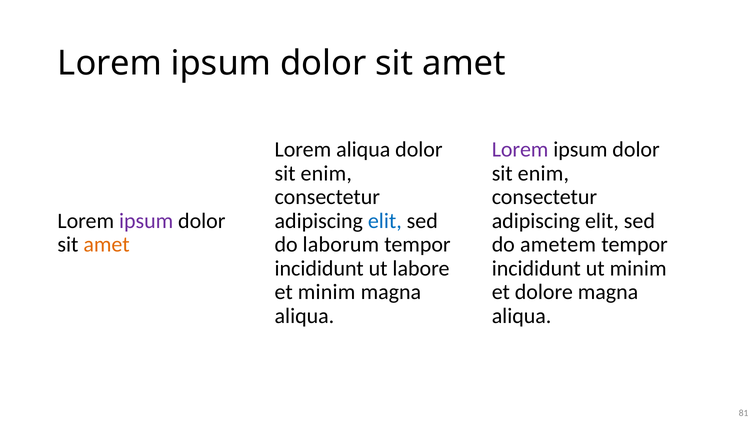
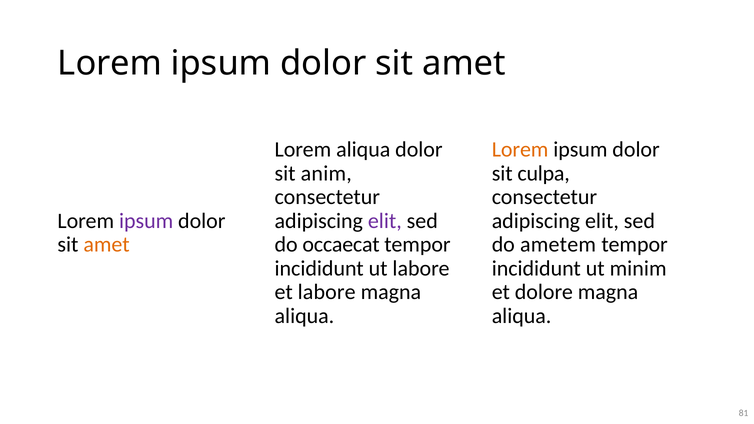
Lorem at (520, 150) colour: purple -> orange
enim at (326, 173): enim -> anim
enim at (543, 173): enim -> culpa
elit at (385, 221) colour: blue -> purple
laborum: laborum -> occaecat
et minim: minim -> labore
